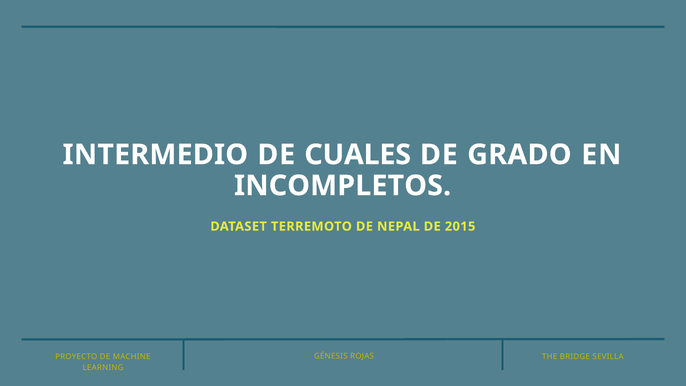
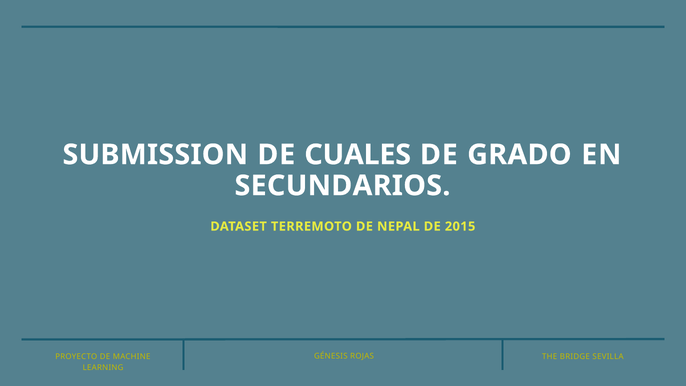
INTERMEDIO: INTERMEDIO -> SUBMISSION
INCOMPLETOS: INCOMPLETOS -> SECUNDARIOS
